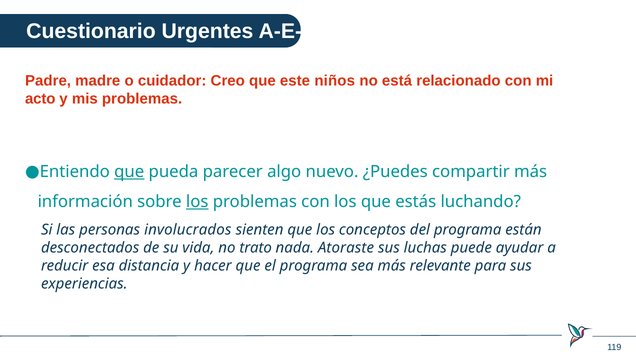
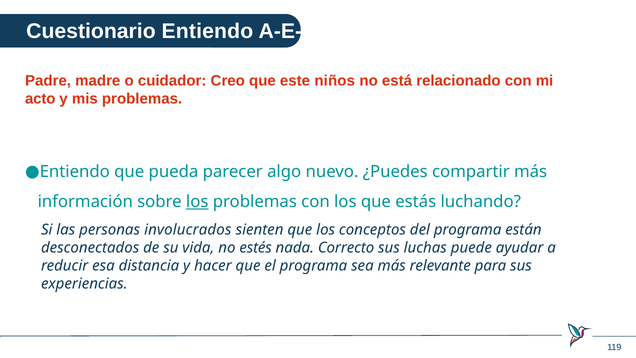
Cuestionario Urgentes: Urgentes -> Entiendo
que at (129, 172) underline: present -> none
trato: trato -> estés
Atoraste: Atoraste -> Correcto
